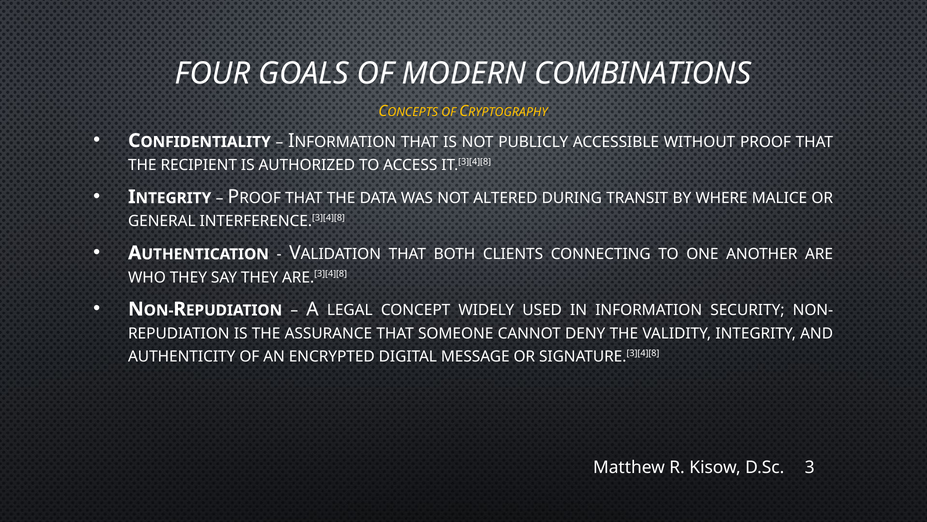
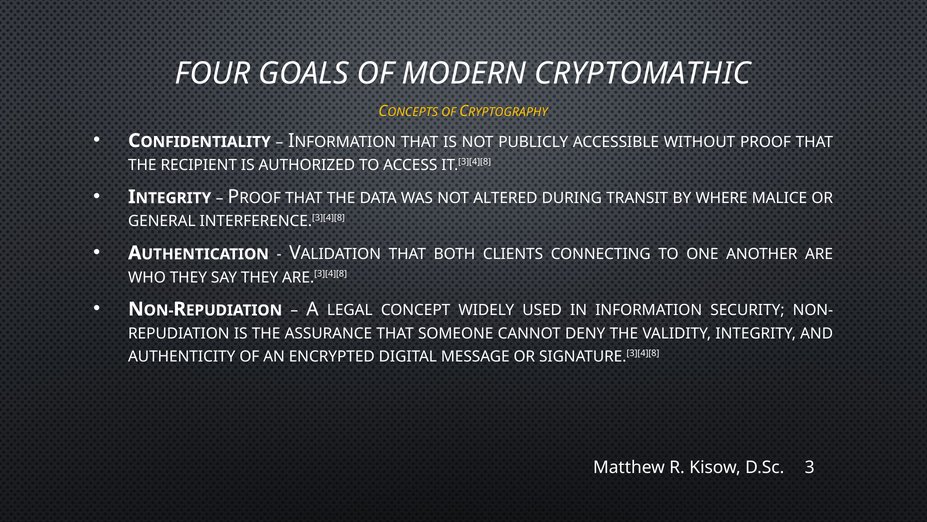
COMBINATIONS: COMBINATIONS -> CRYPTOMATHIC
